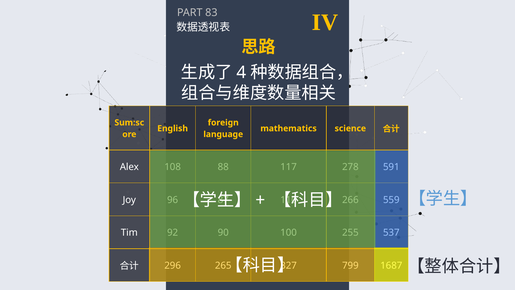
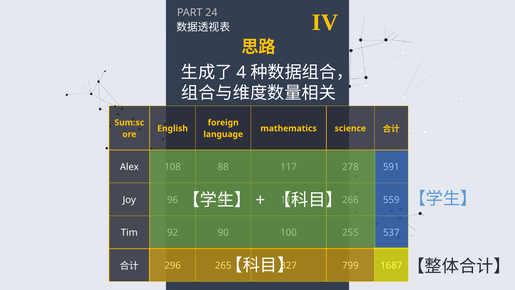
83: 83 -> 24
